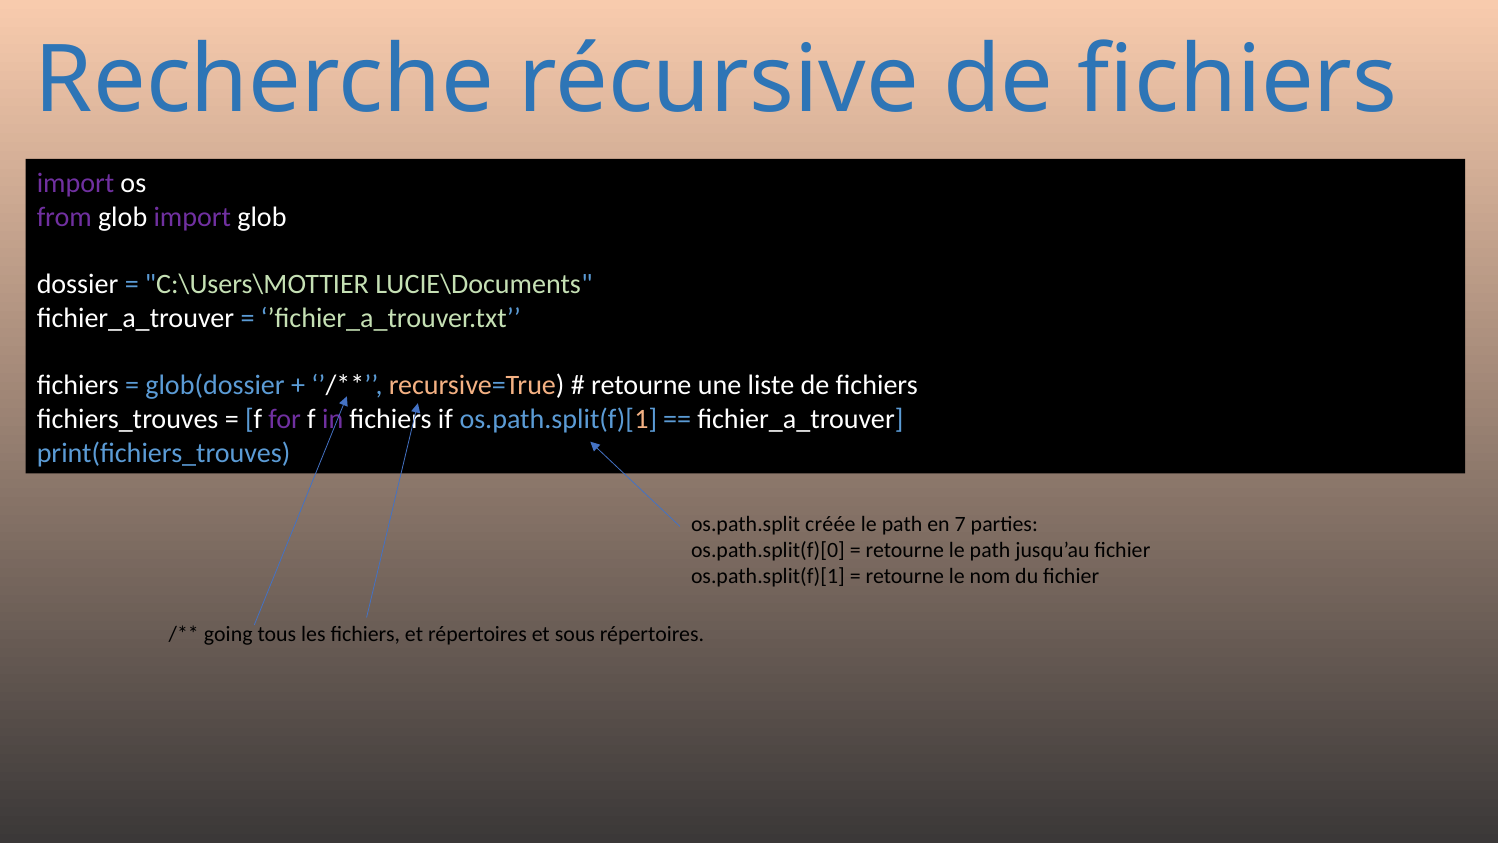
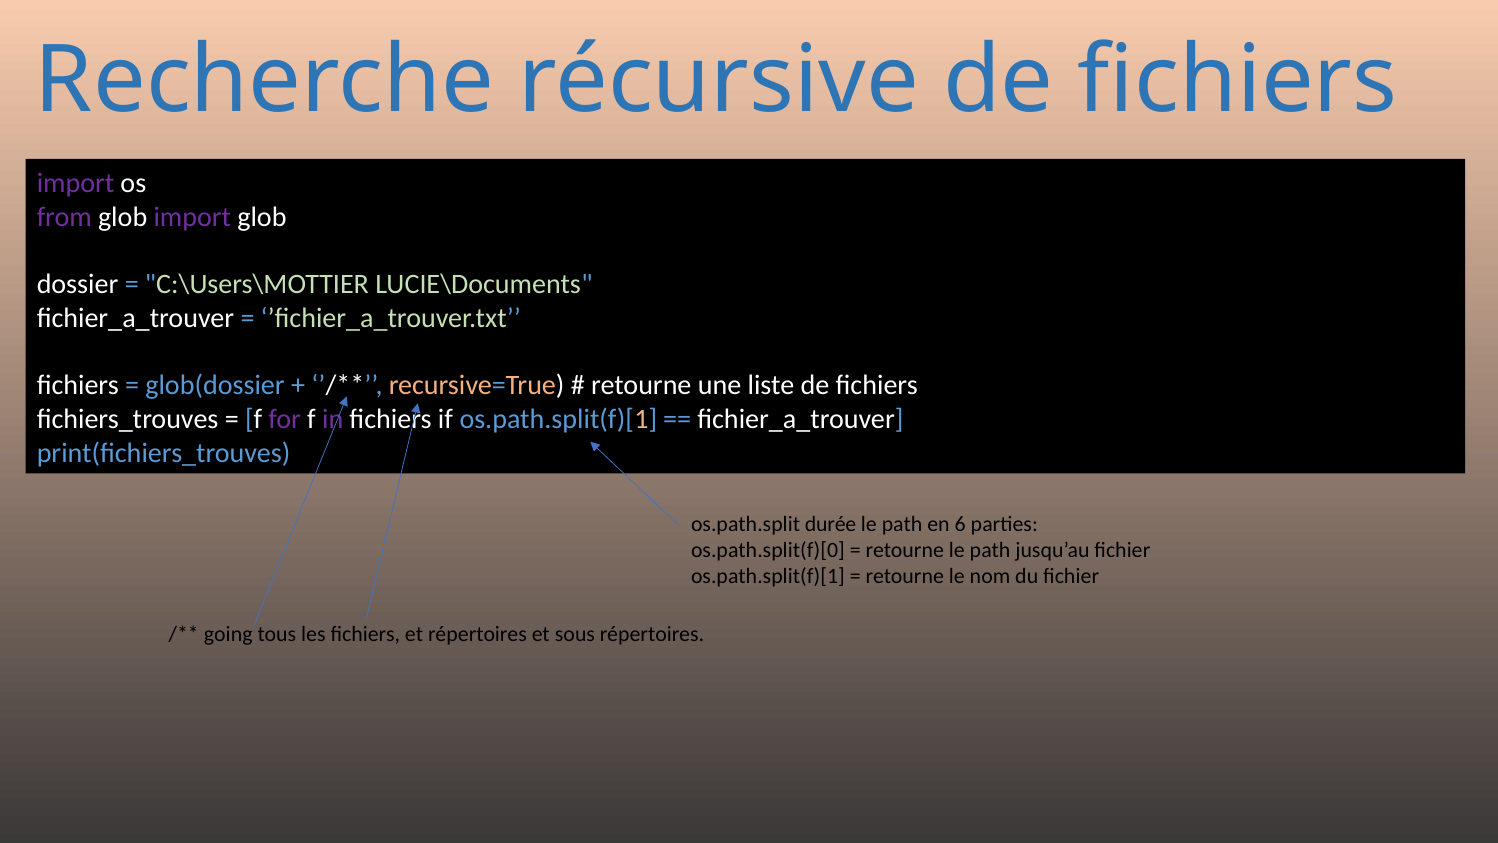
créée: créée -> durée
7: 7 -> 6
